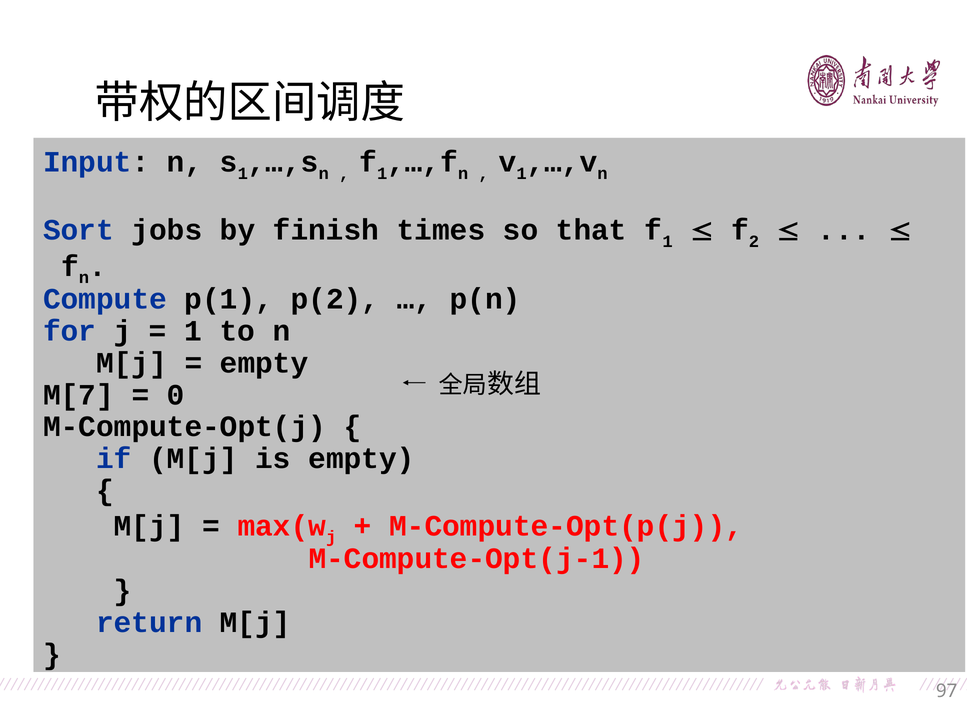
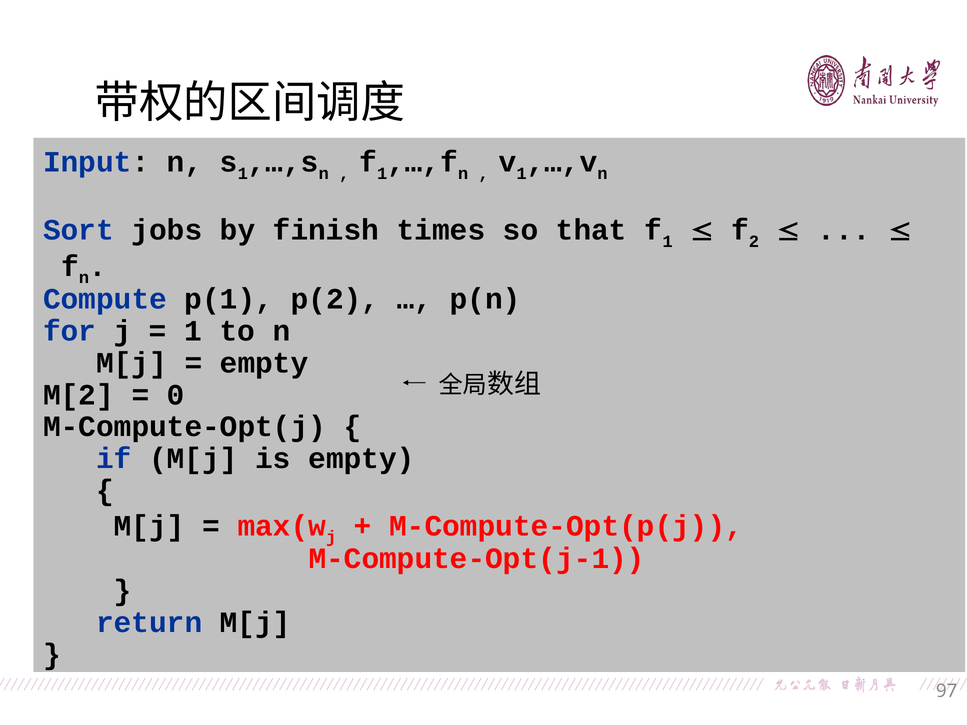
M[7: M[7 -> M[2
